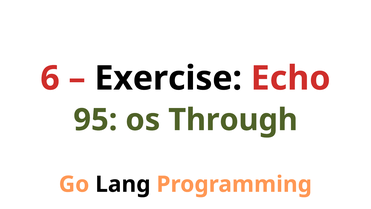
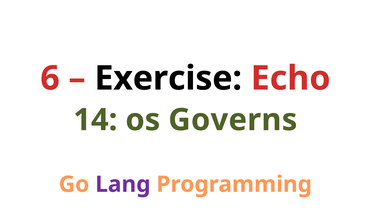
95: 95 -> 14
Through: Through -> Governs
Lang colour: black -> purple
